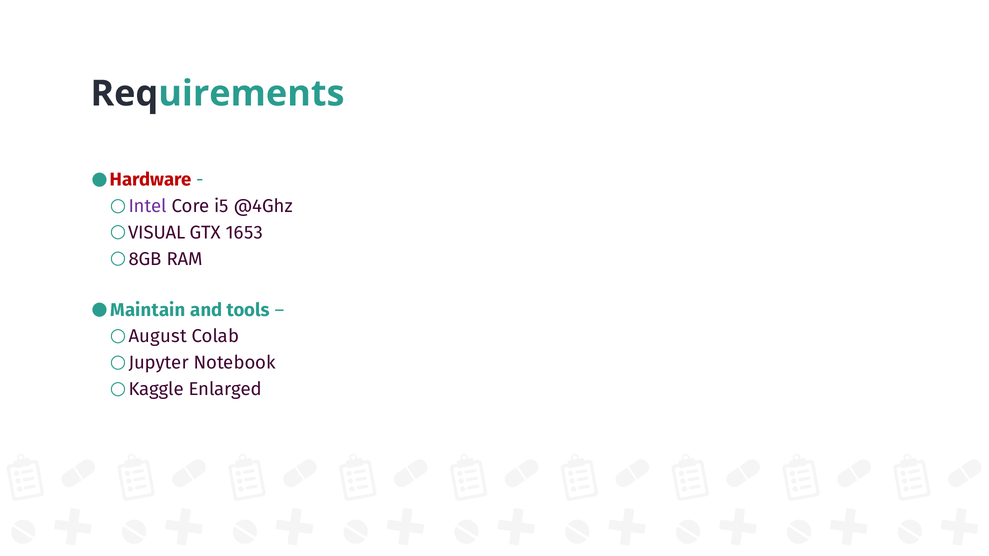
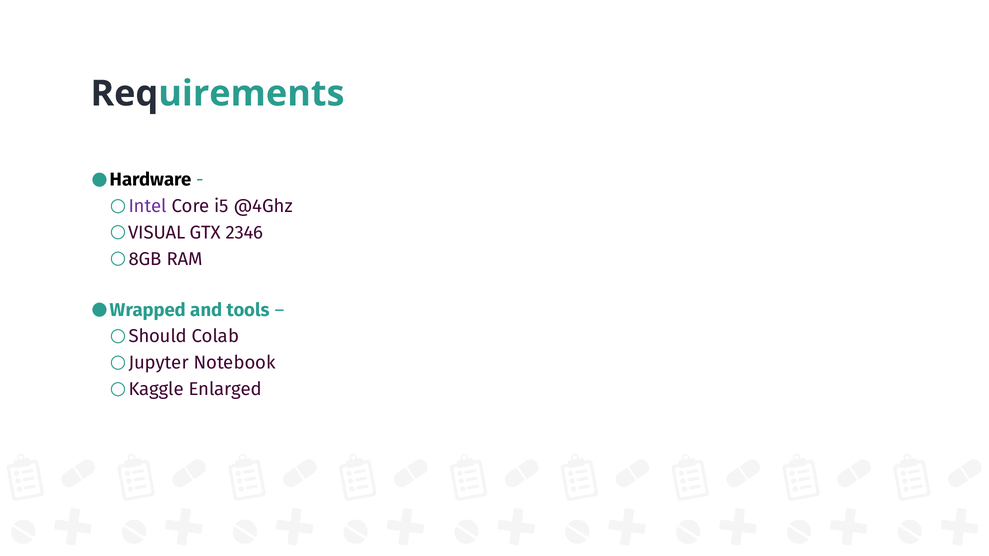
Hardware colour: red -> black
1653: 1653 -> 2346
Maintain: Maintain -> Wrapped
August: August -> Should
